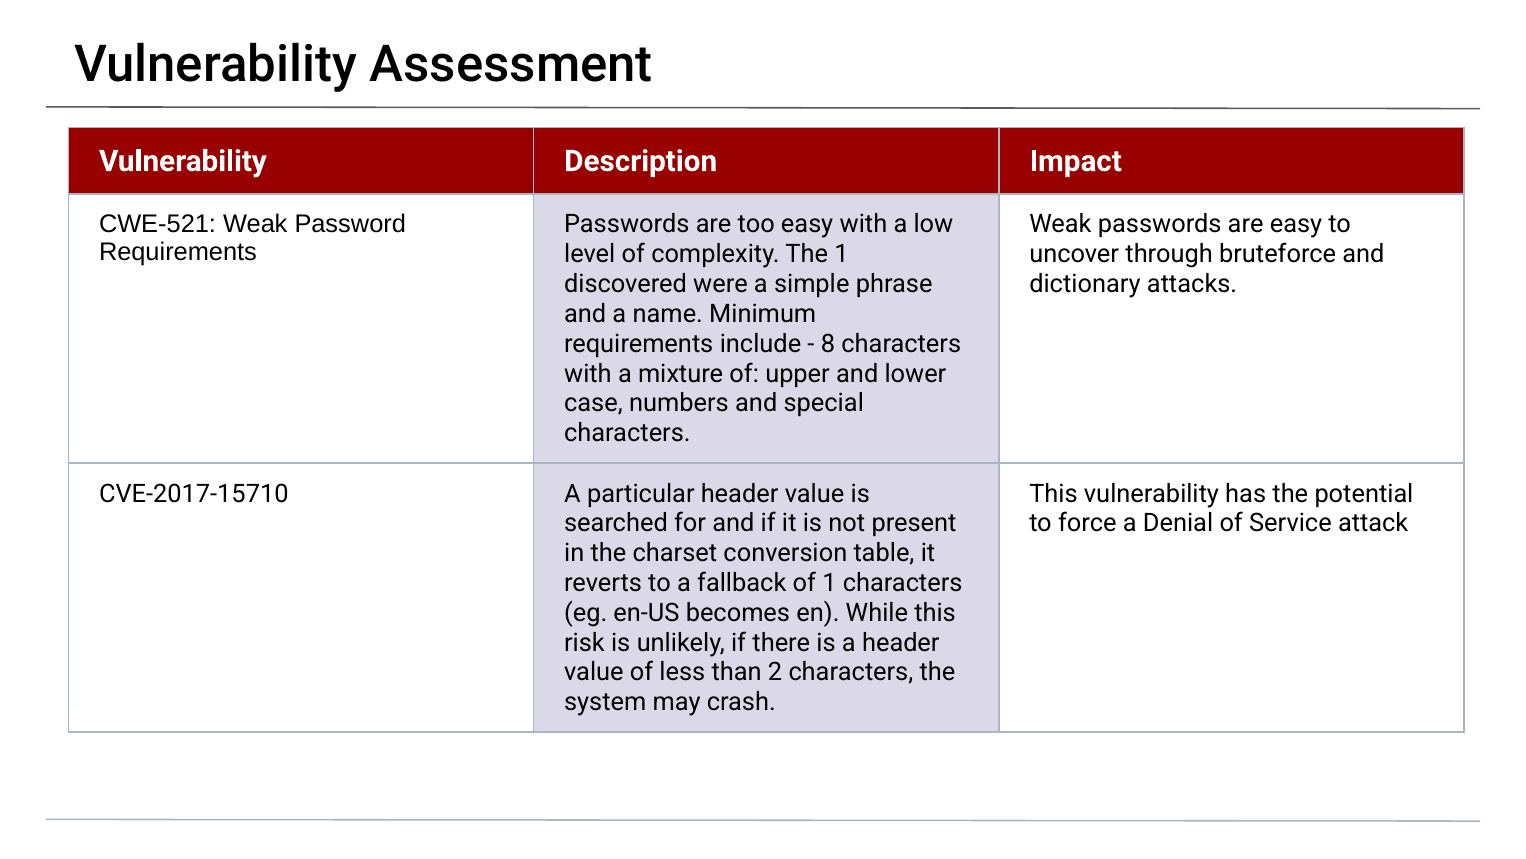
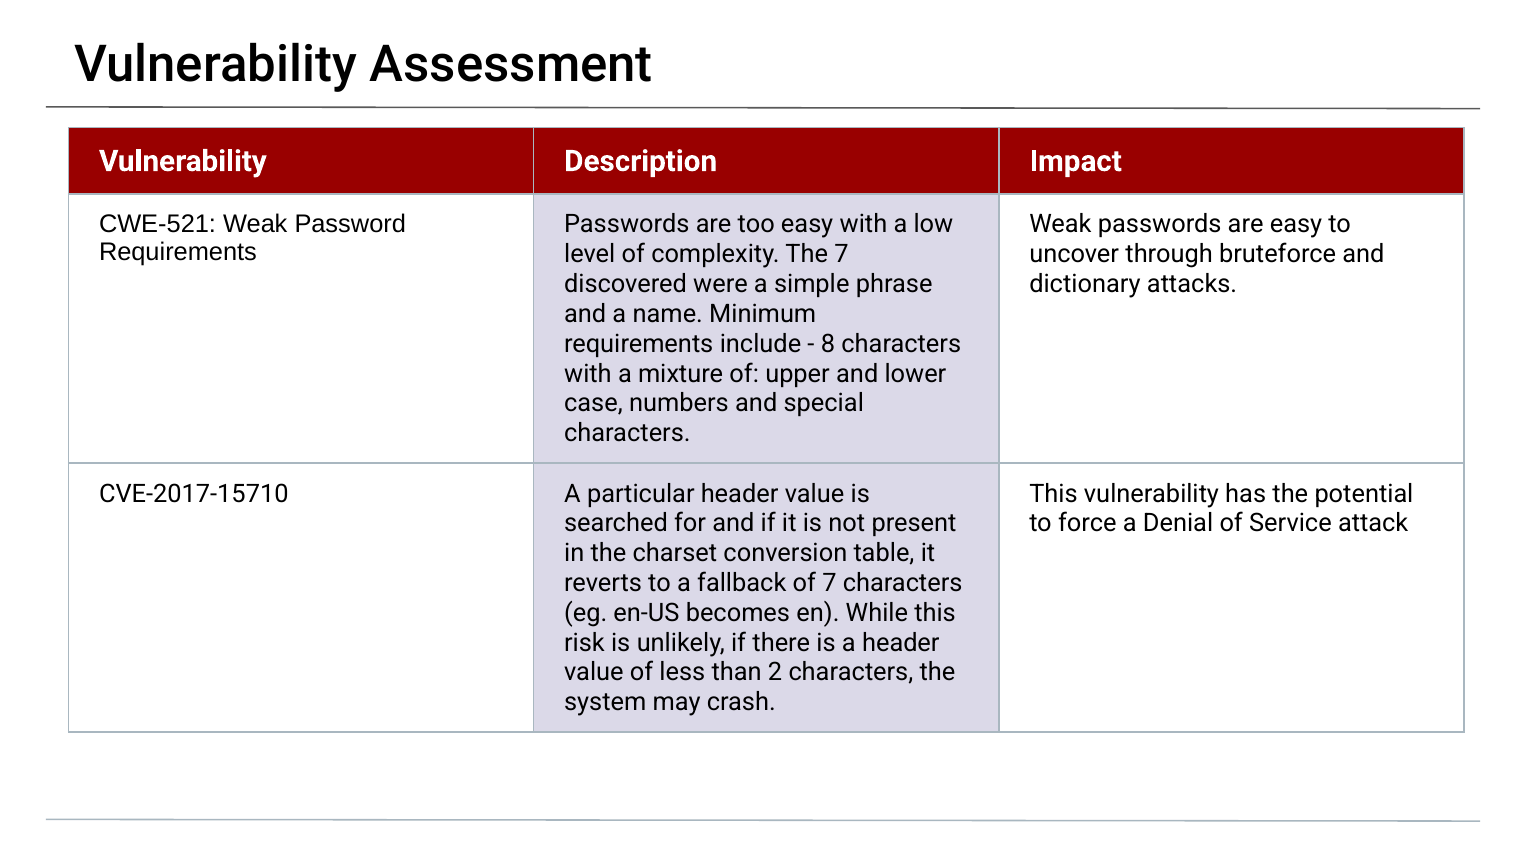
The 1: 1 -> 7
of 1: 1 -> 7
